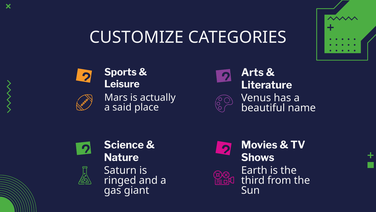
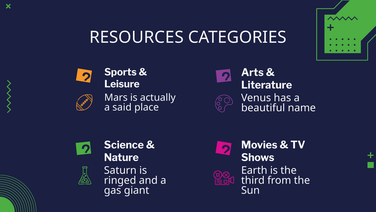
CUSTOMIZE: CUSTOMIZE -> RESOURCES
